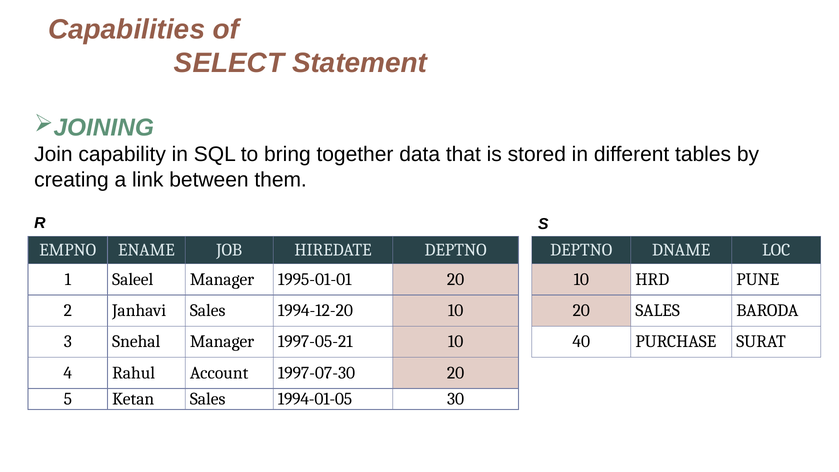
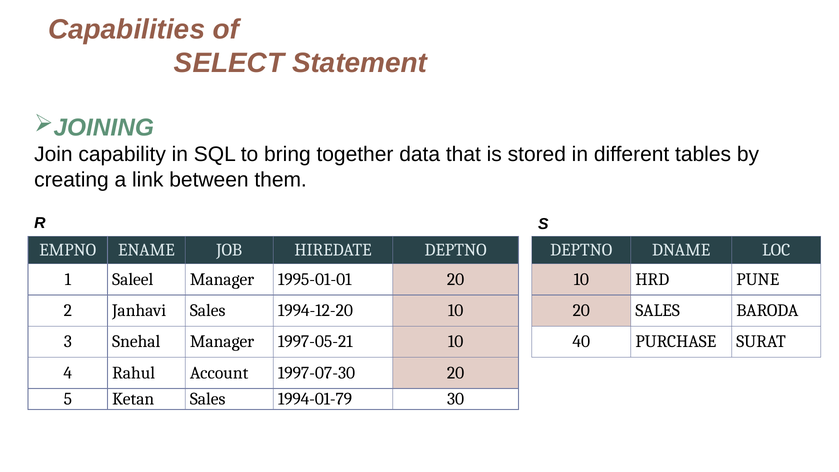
1994-01-05: 1994-01-05 -> 1994-01-79
